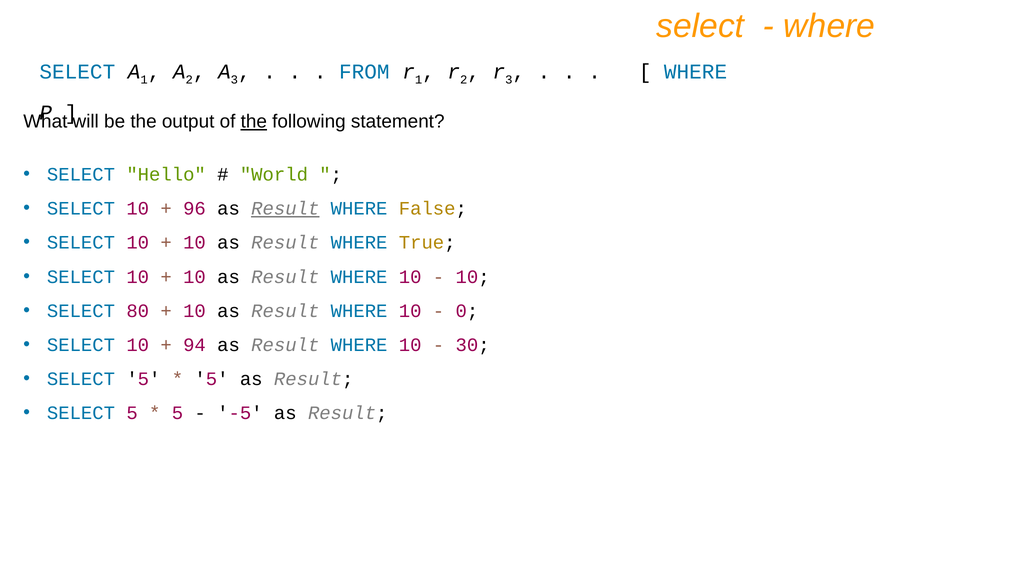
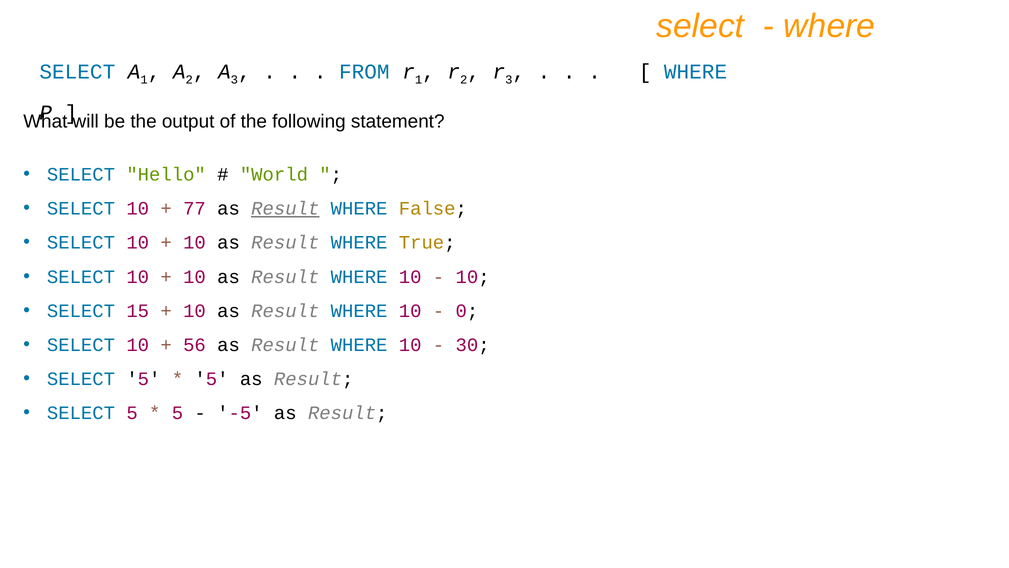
the at (254, 122) underline: present -> none
96: 96 -> 77
80: 80 -> 15
94: 94 -> 56
